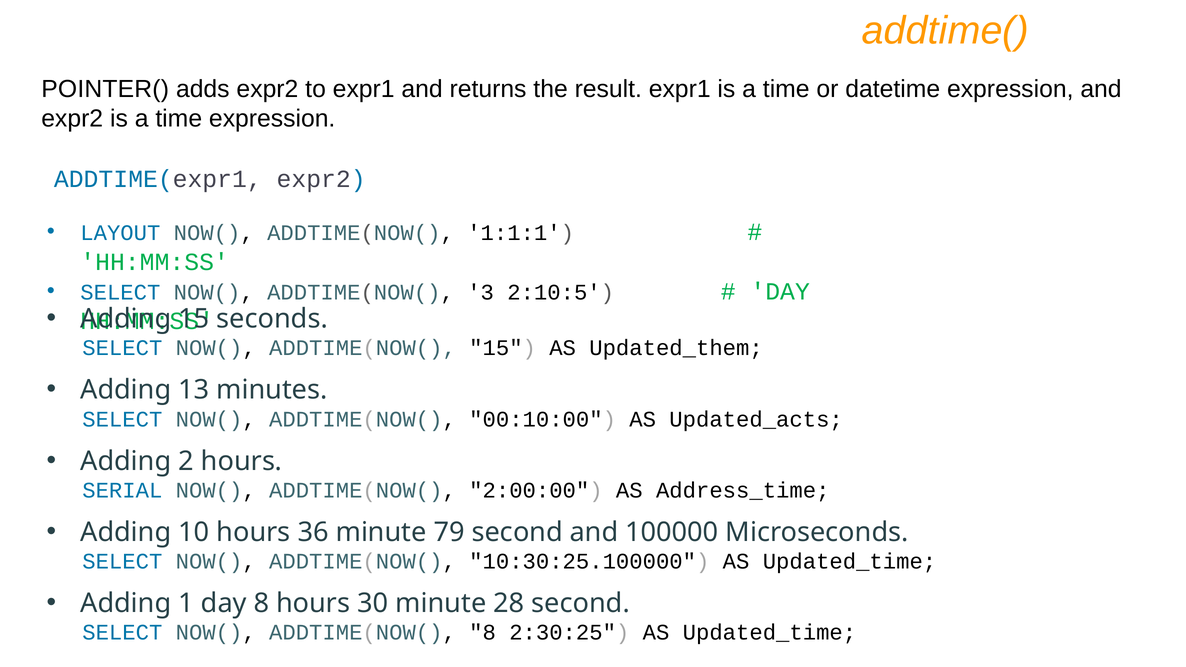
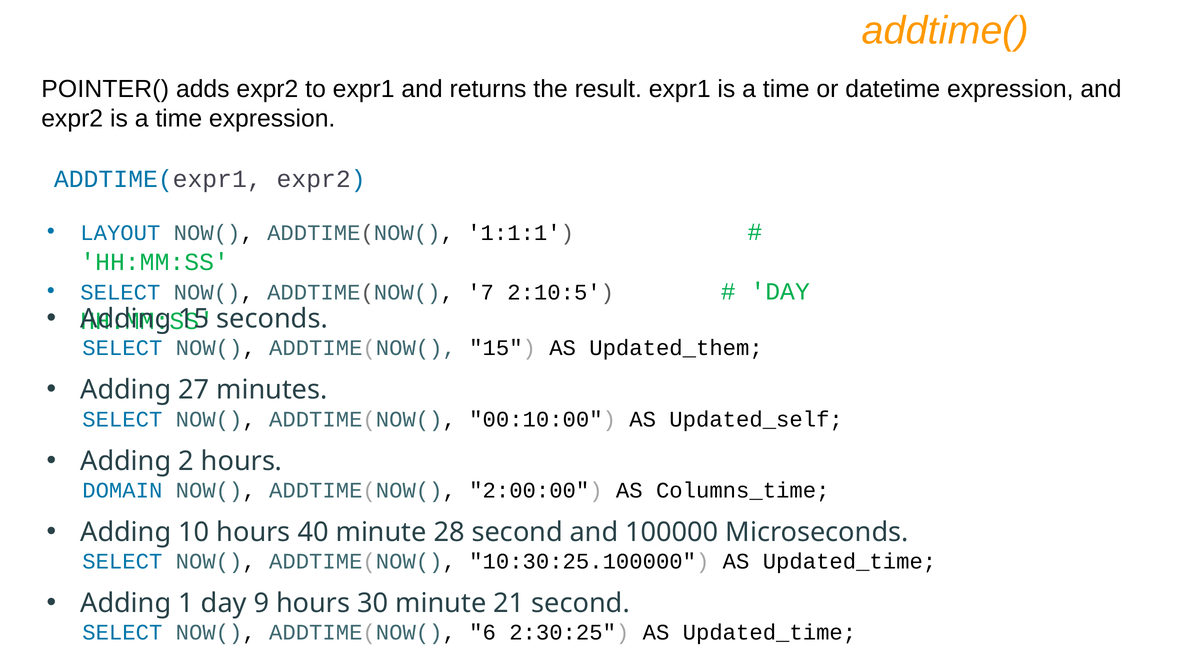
3: 3 -> 7
13: 13 -> 27
Updated_acts: Updated_acts -> Updated_self
SERIAL: SERIAL -> DOMAIN
Address_time: Address_time -> Columns_time
36: 36 -> 40
79: 79 -> 28
day 8: 8 -> 9
28: 28 -> 21
ADDTIME(NOW( 8: 8 -> 6
